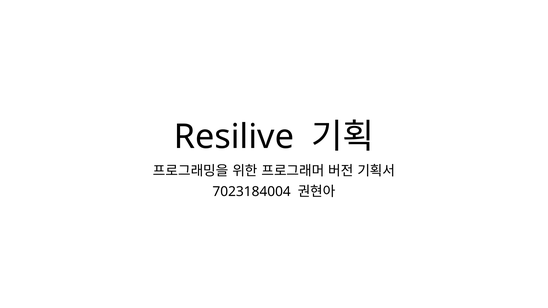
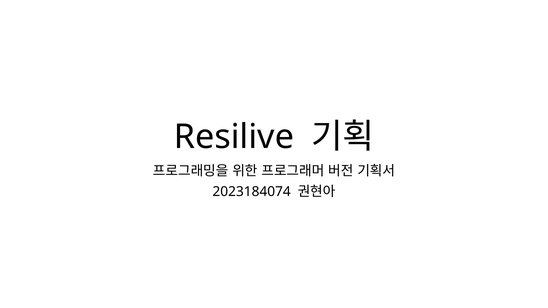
7023184004: 7023184004 -> 2023184074
